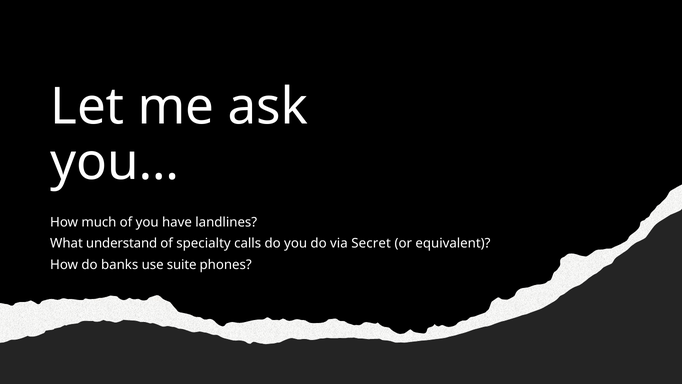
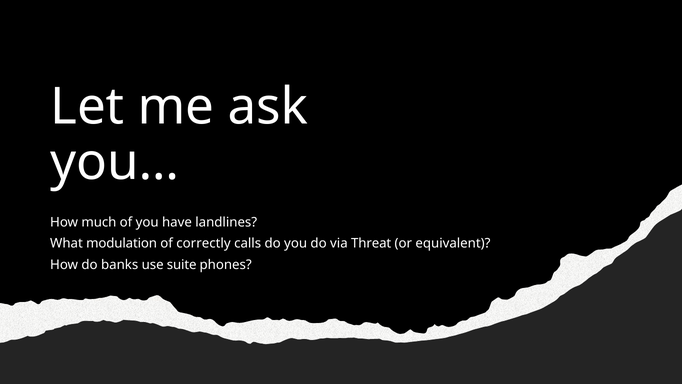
understand: understand -> modulation
specialty: specialty -> correctly
Secret: Secret -> Threat
